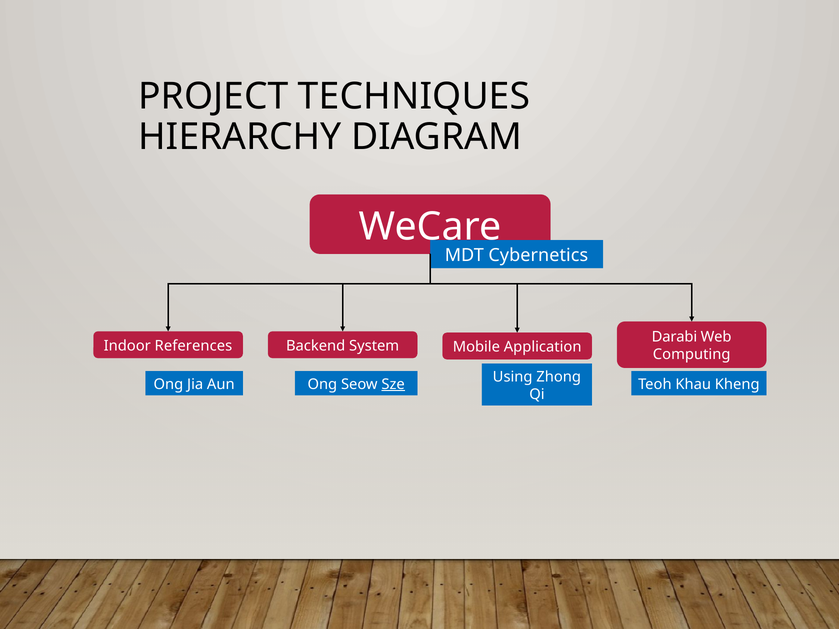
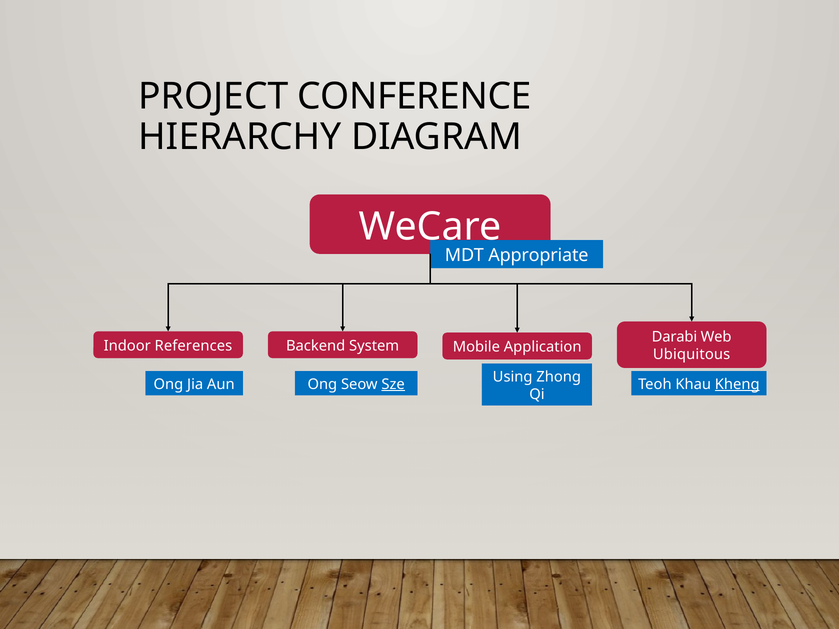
TECHNIQUES: TECHNIQUES -> CONFERENCE
Cybernetics: Cybernetics -> Appropriate
Computing: Computing -> Ubiquitous
Kheng underline: none -> present
